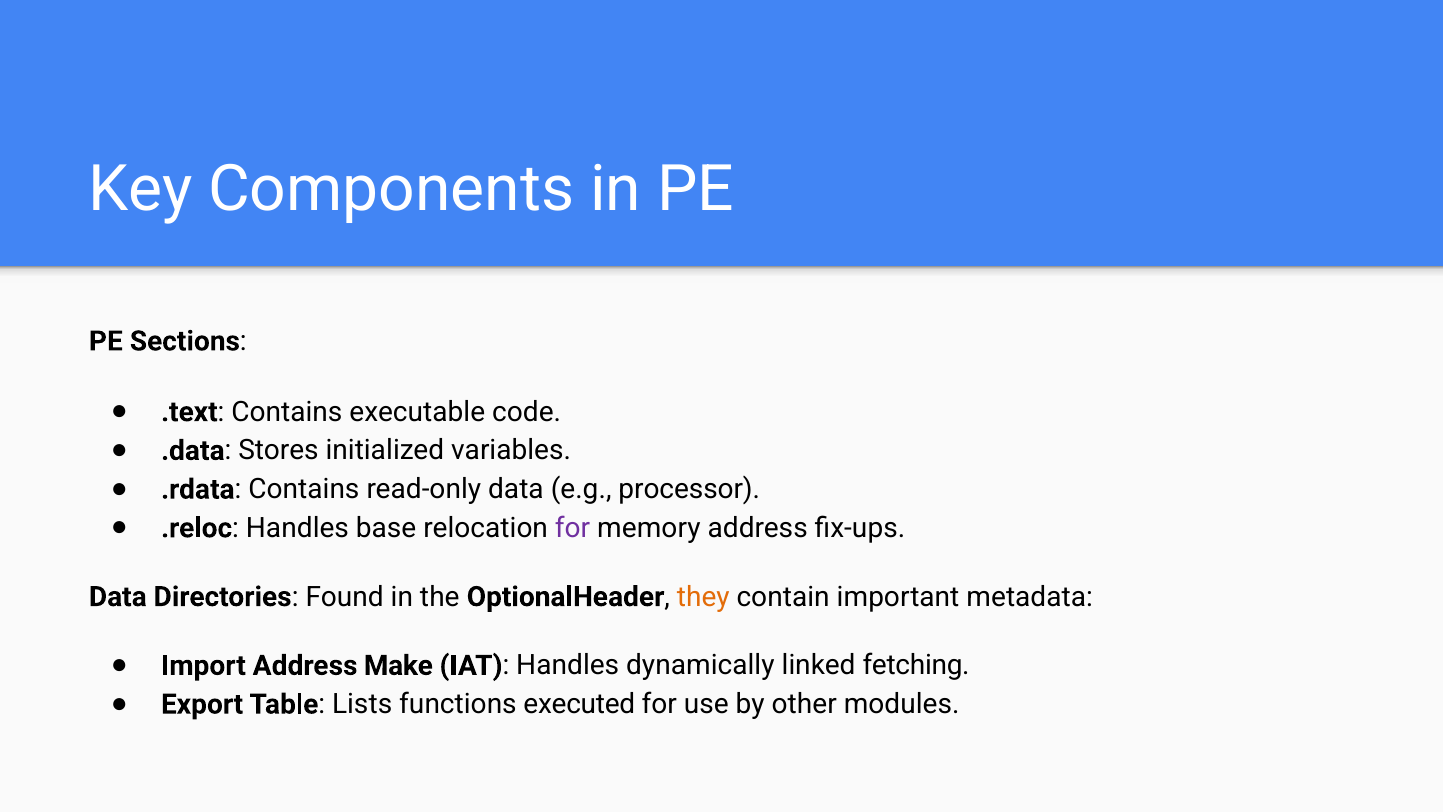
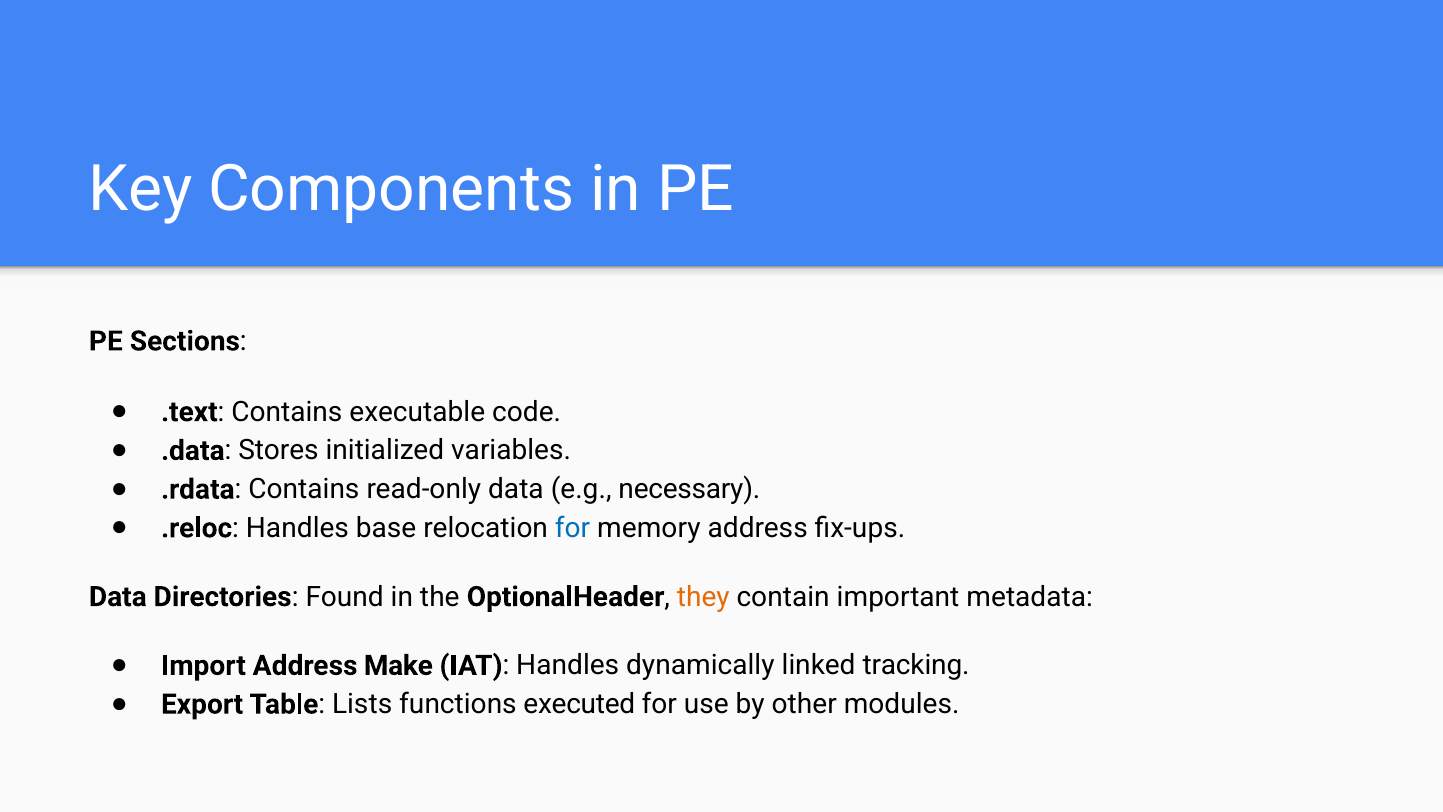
processor: processor -> necessary
for at (573, 528) colour: purple -> blue
fetching: fetching -> tracking
